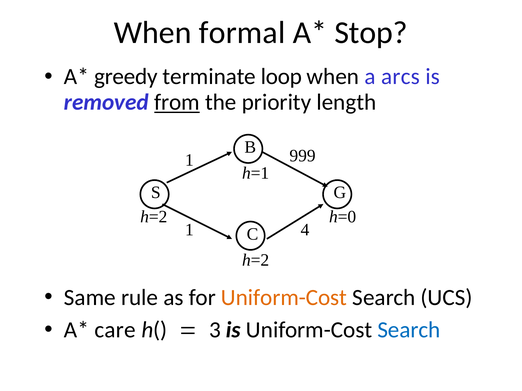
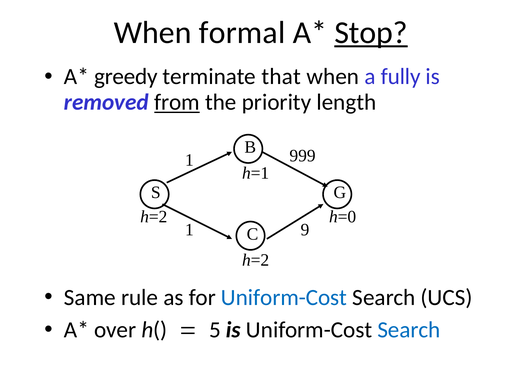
Stop underline: none -> present
loop: loop -> that
arcs: arcs -> fully
4: 4 -> 9
Uniform-Cost at (284, 298) colour: orange -> blue
care: care -> over
3: 3 -> 5
